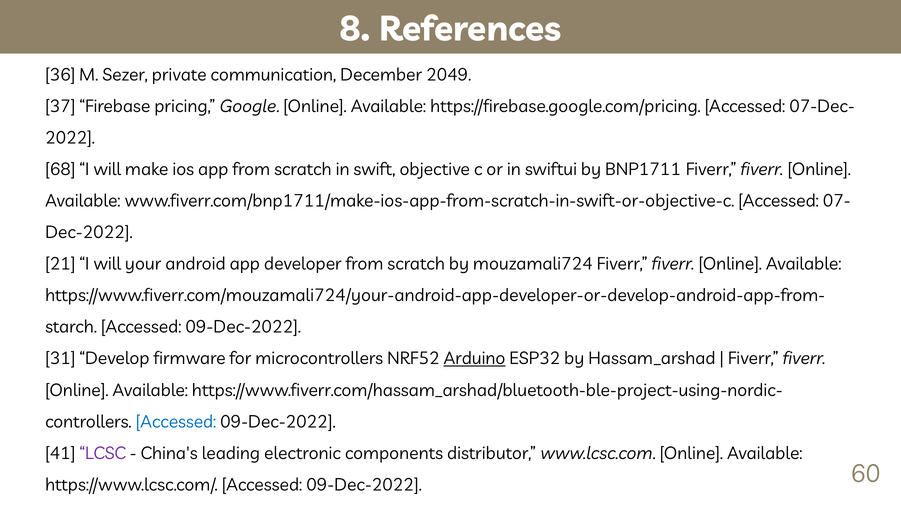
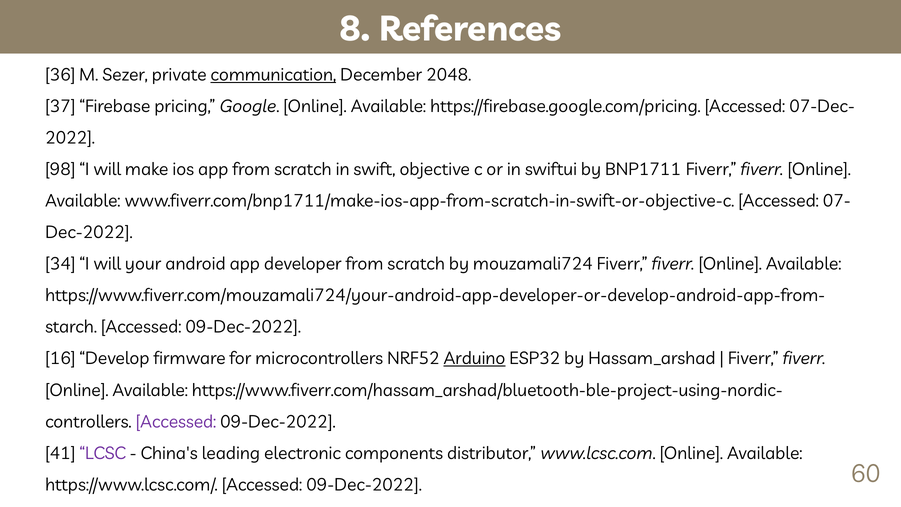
communication underline: none -> present
2049: 2049 -> 2048
68: 68 -> 98
21: 21 -> 34
31: 31 -> 16
Accessed at (176, 422) colour: blue -> purple
